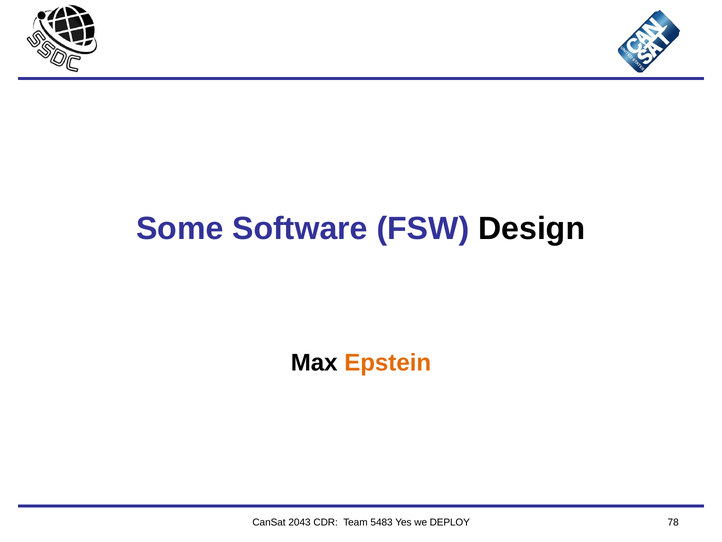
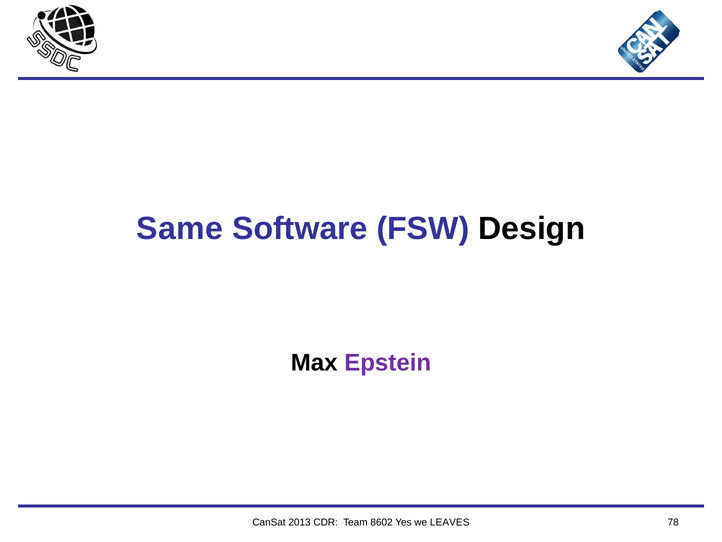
Some: Some -> Same
Epstein colour: orange -> purple
2043: 2043 -> 2013
5483: 5483 -> 8602
DEPLOY: DEPLOY -> LEAVES
